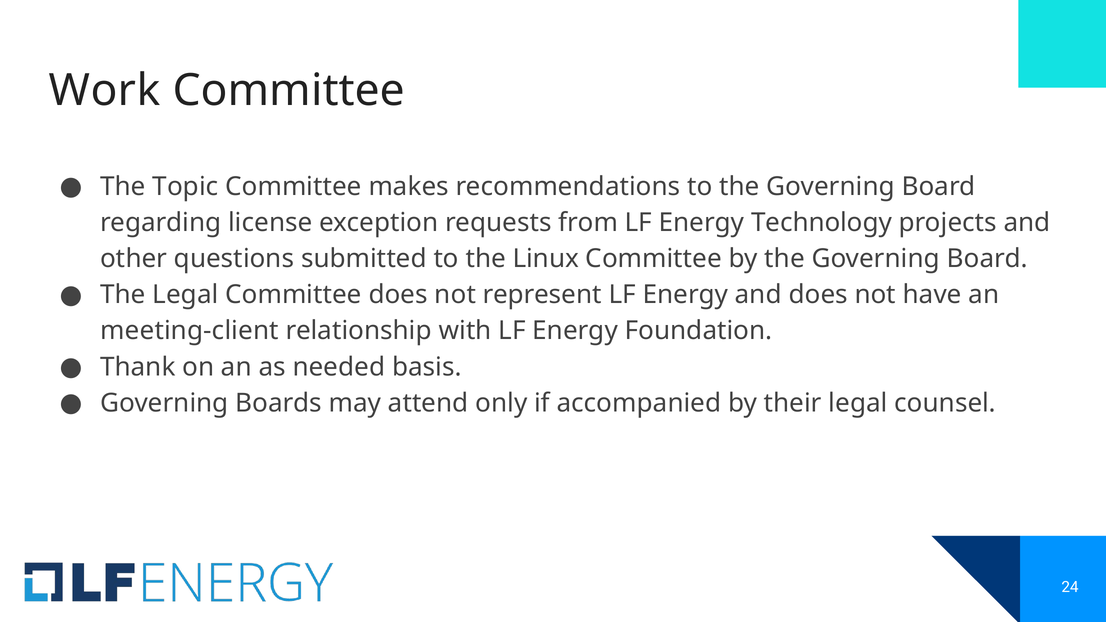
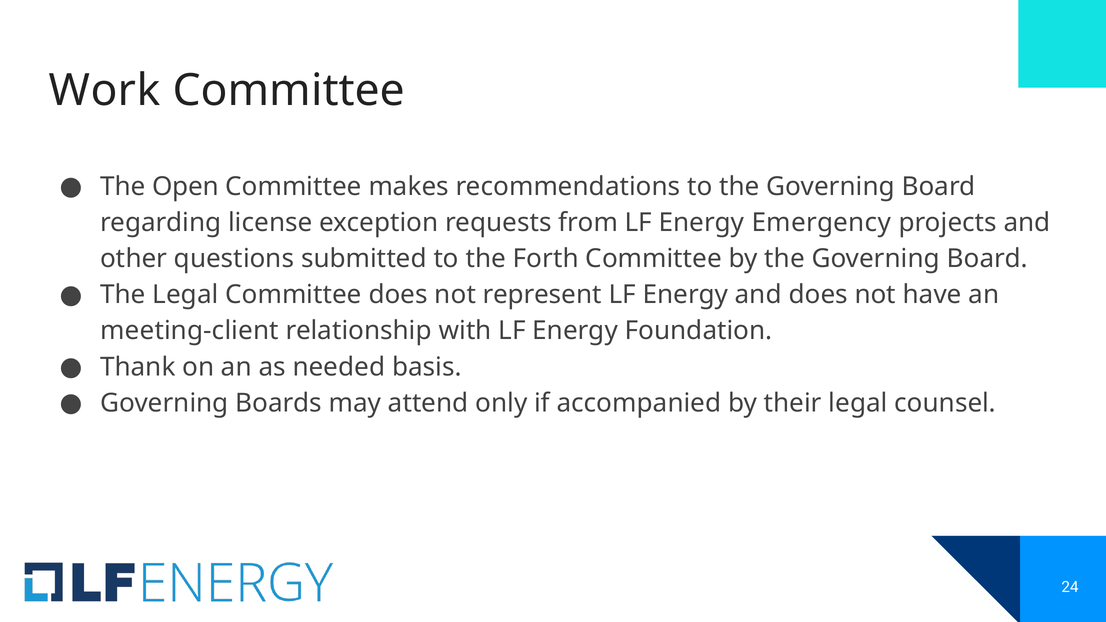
Topic: Topic -> Open
Technology: Technology -> Emergency
Linux: Linux -> Forth
